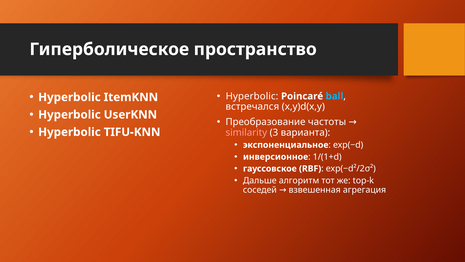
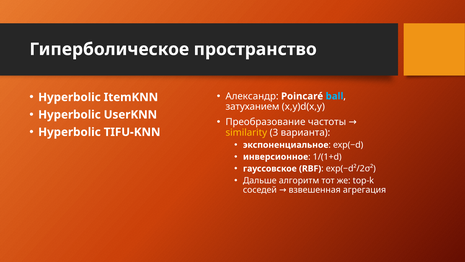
Hyperbolic at (252, 96): Hyperbolic -> Александр
встречался: встречался -> затуханием
similarity colour: pink -> yellow
